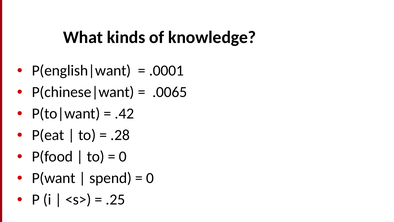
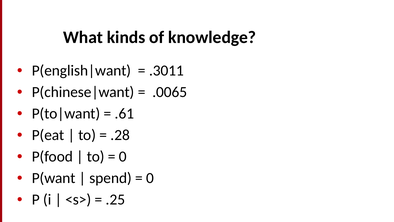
.0001: .0001 -> .3011
.42: .42 -> .61
